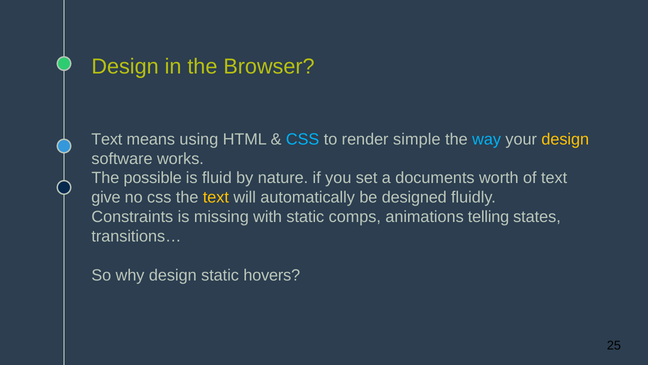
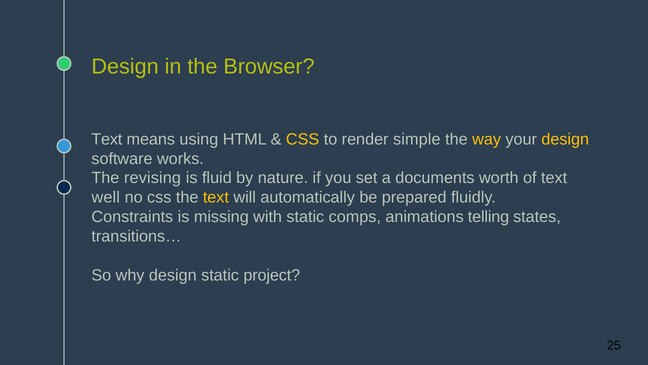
CSS at (303, 139) colour: light blue -> yellow
way colour: light blue -> yellow
possible: possible -> revising
give: give -> well
designed: designed -> prepared
hovers: hovers -> project
